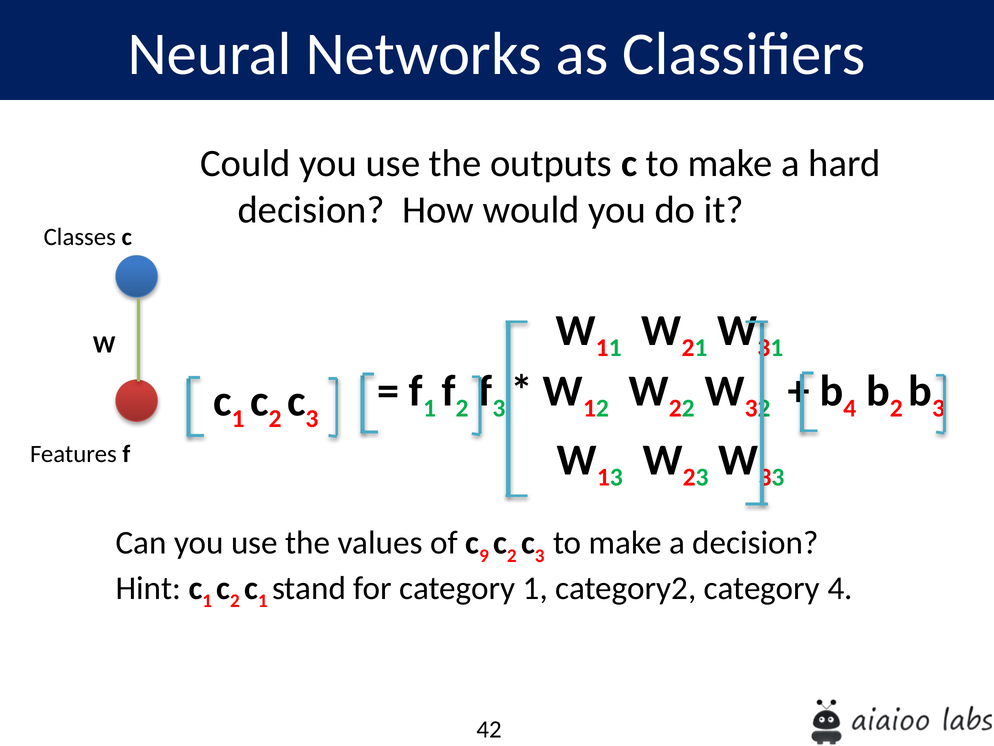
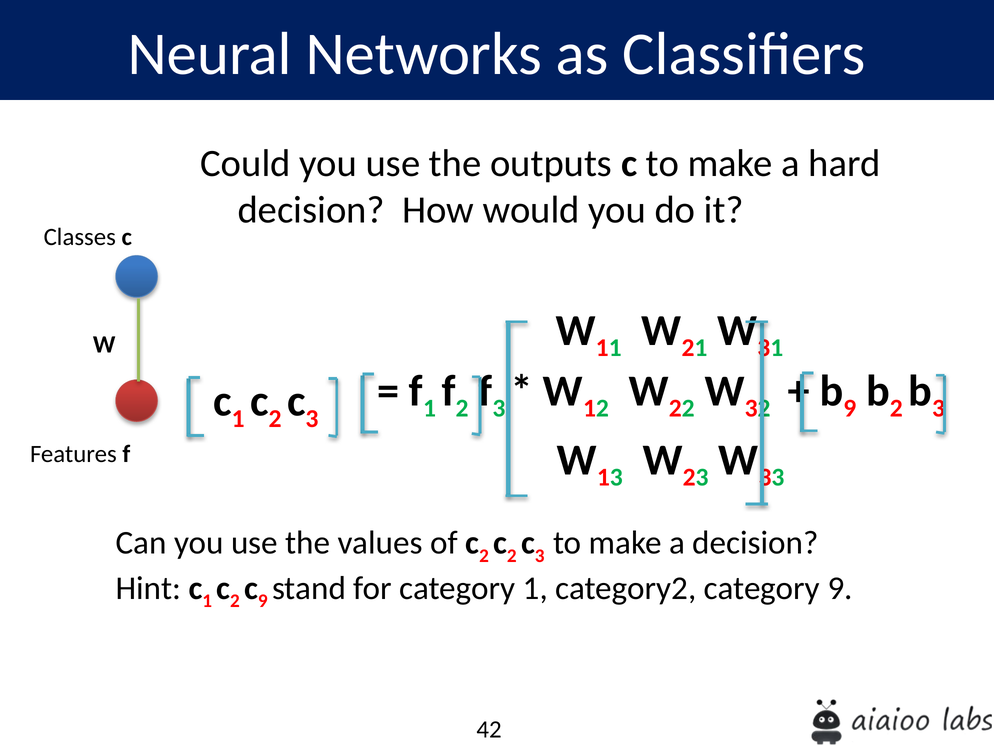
4 at (850, 408): 4 -> 9
of c 9: 9 -> 2
1 at (263, 601): 1 -> 9
category 4: 4 -> 9
